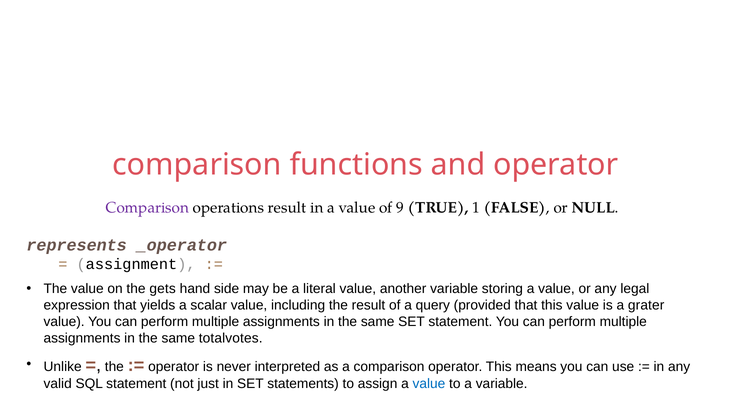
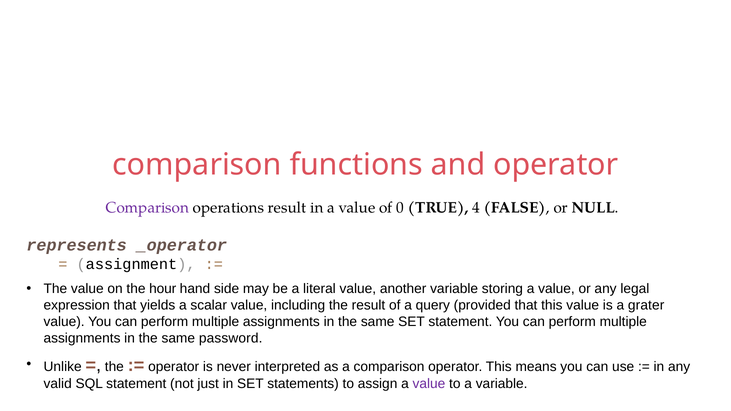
9: 9 -> 0
1: 1 -> 4
gets: gets -> hour
totalvotes: totalvotes -> password
value at (429, 384) colour: blue -> purple
